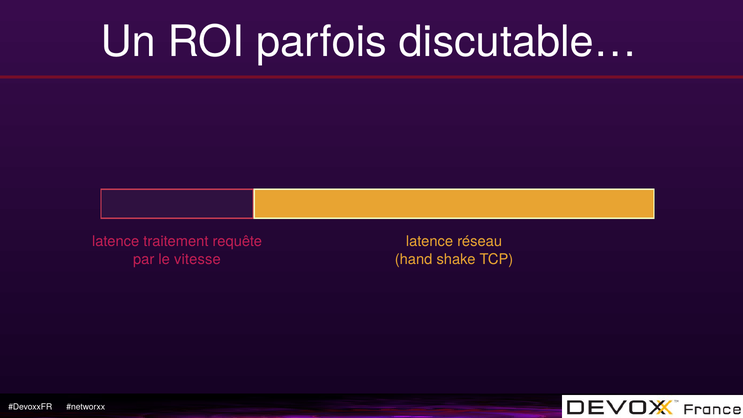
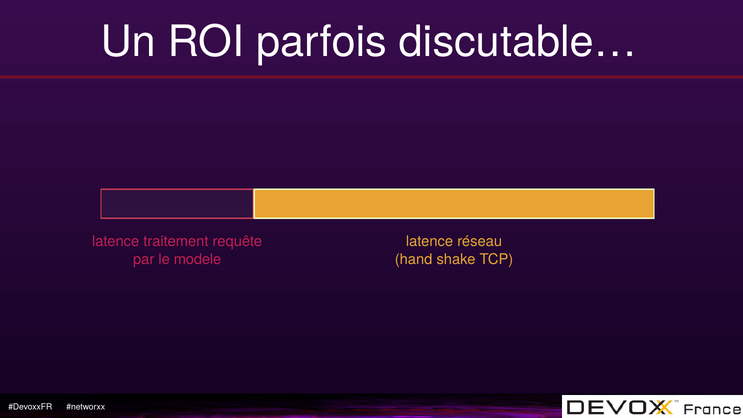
vitesse: vitesse -> modele
